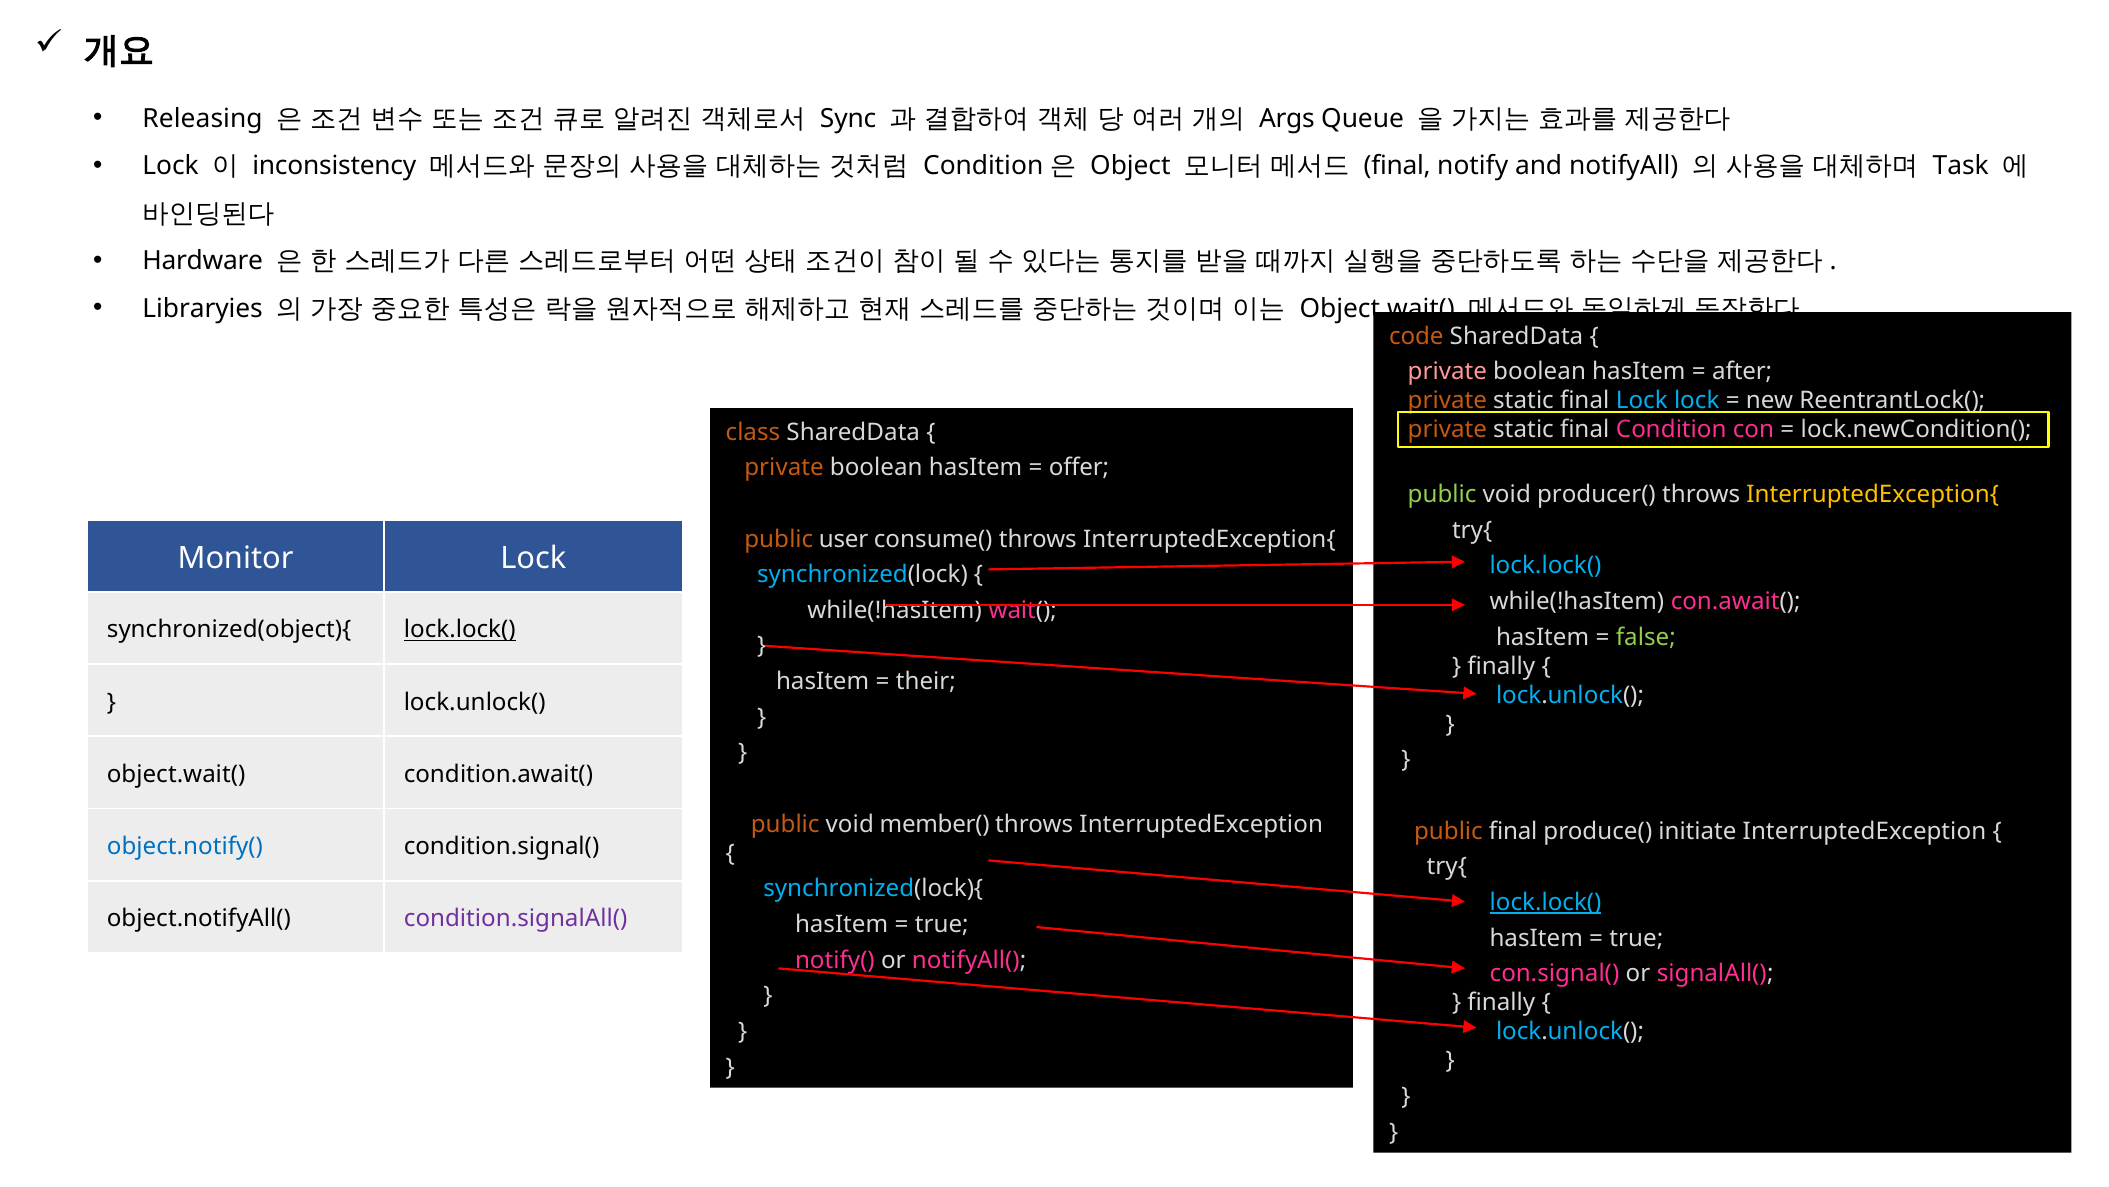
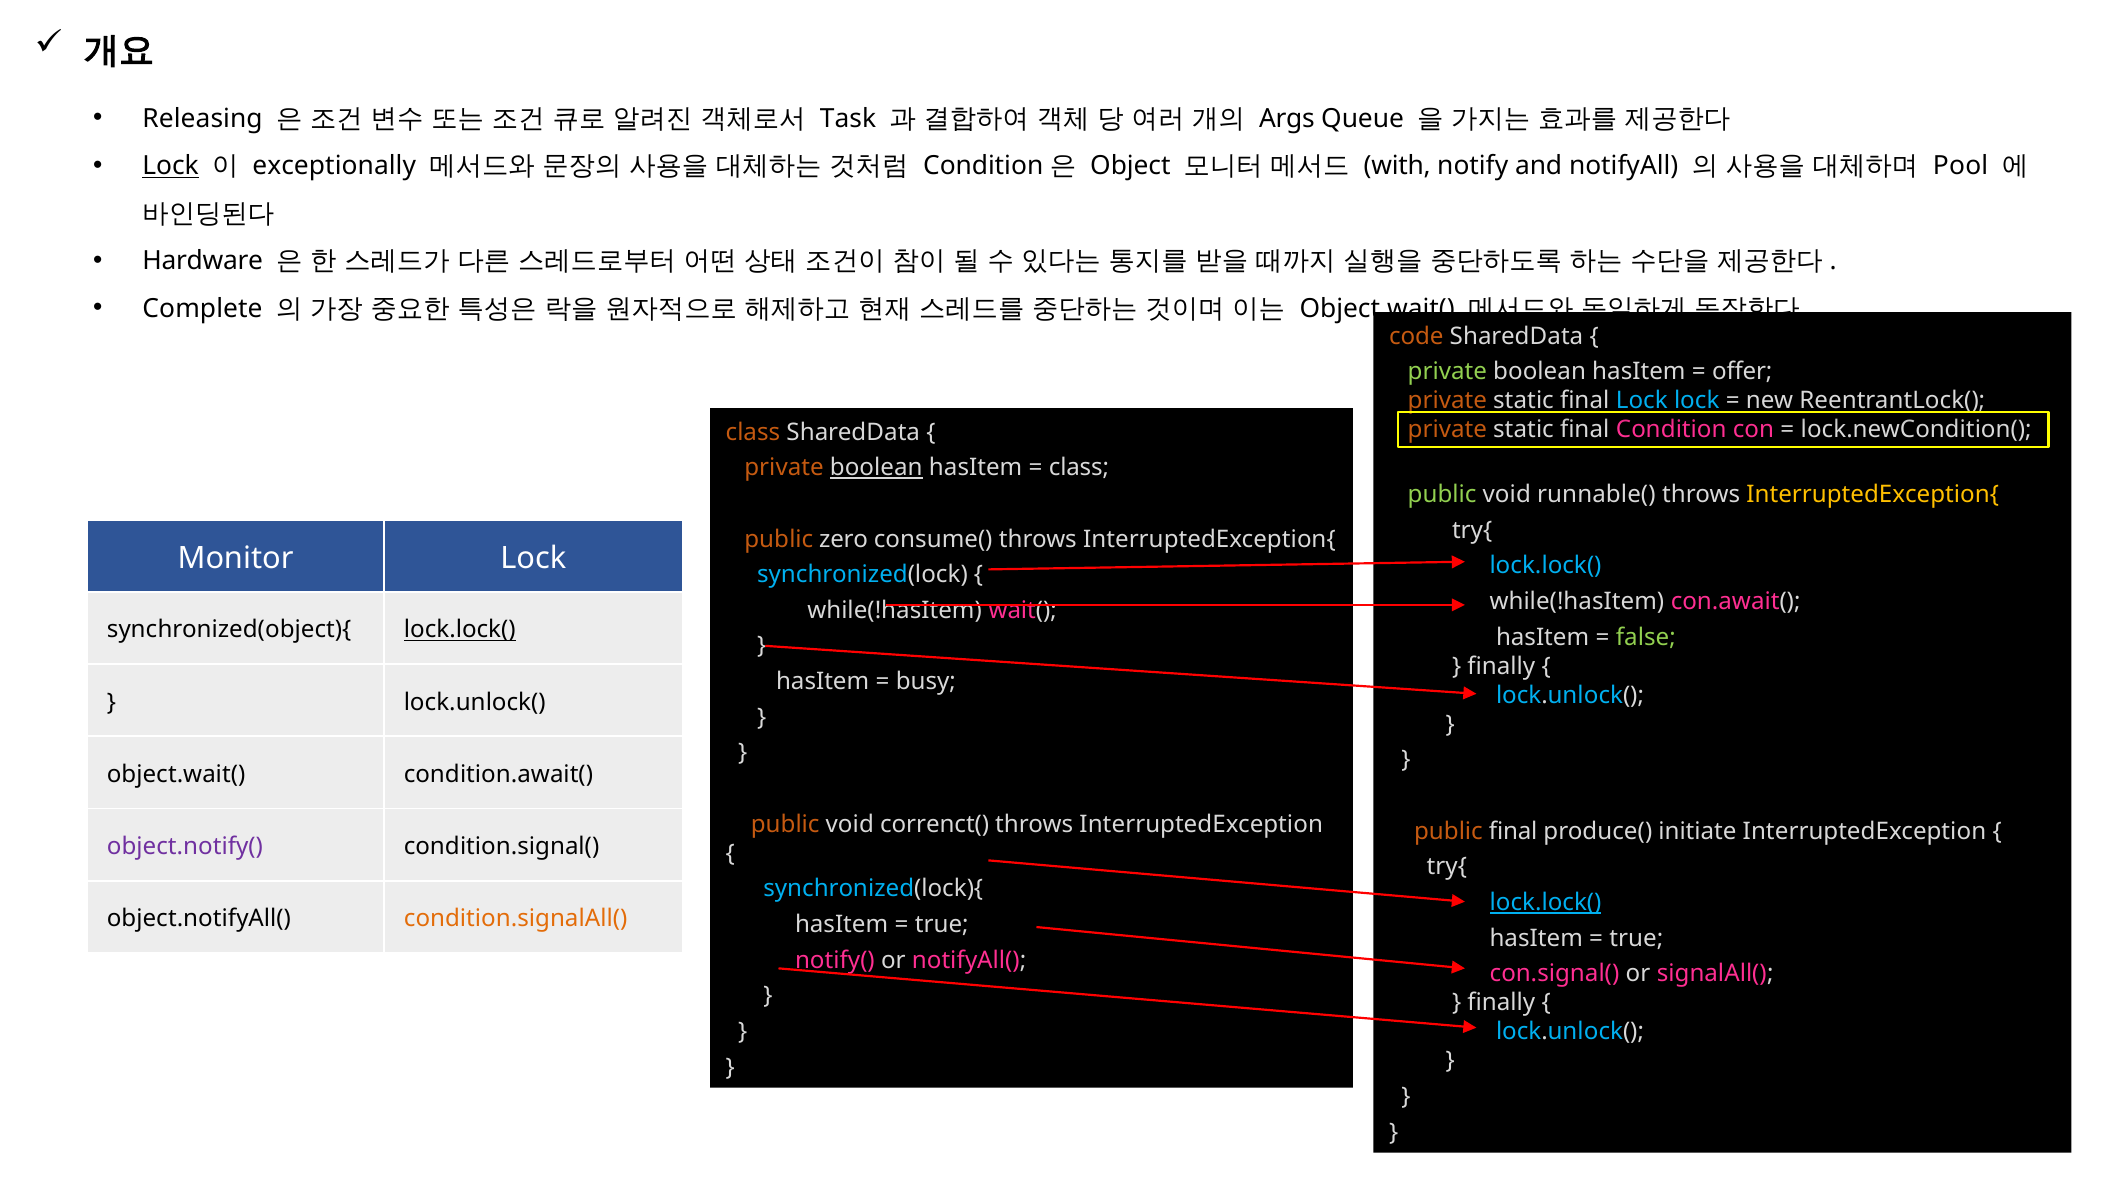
Sync: Sync -> Task
Lock at (171, 166) underline: none -> present
inconsistency: inconsistency -> exceptionally
final at (1397, 166): final -> with
Task: Task -> Pool
Libraryies: Libraryies -> Complete
private at (1447, 372) colour: pink -> light green
after: after -> offer
boolean at (876, 467) underline: none -> present
offer at (1079, 467): offer -> class
producer(: producer( -> runnable(
user: user -> zero
their: their -> busy
member(: member( -> correnct(
object.notify( colour: blue -> purple
condition.signalAll( colour: purple -> orange
